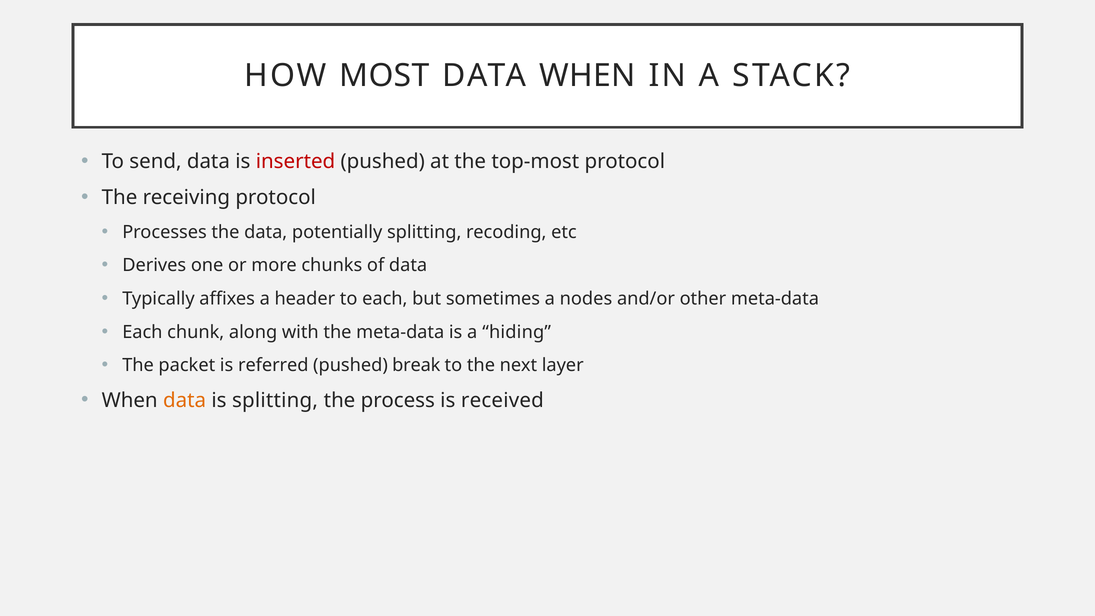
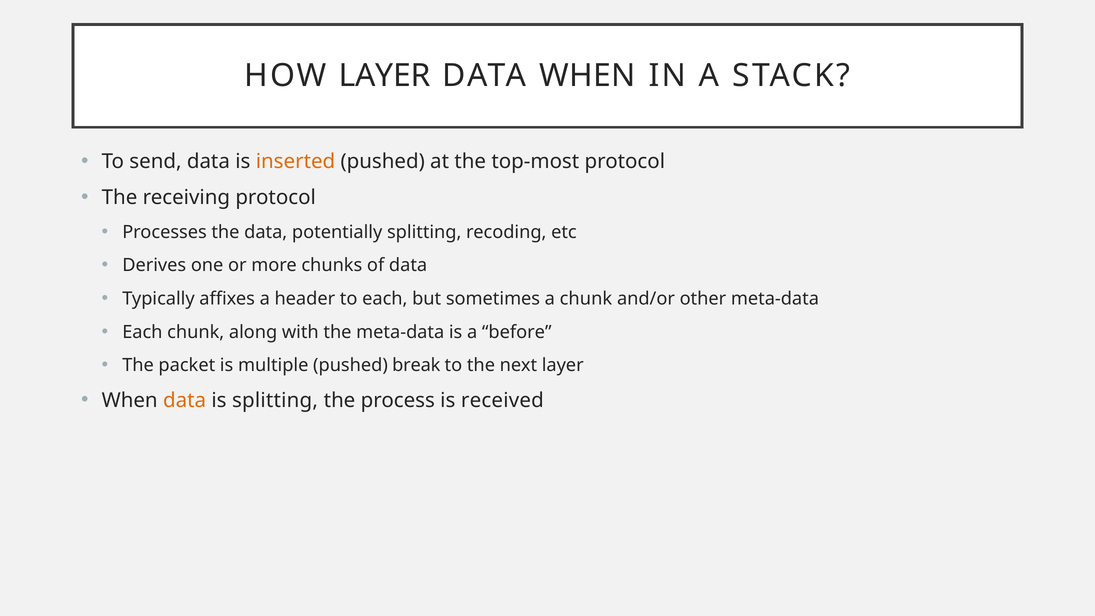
HOW MOST: MOST -> LAYER
inserted colour: red -> orange
a nodes: nodes -> chunk
hiding: hiding -> before
referred: referred -> multiple
